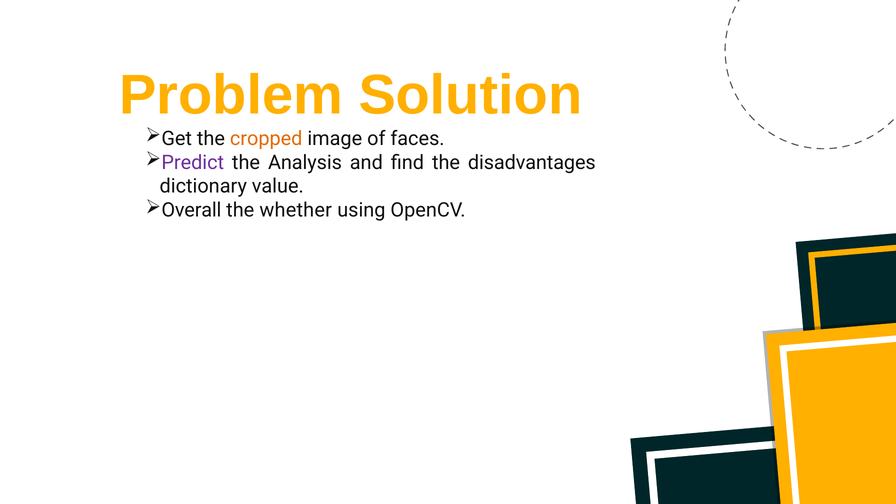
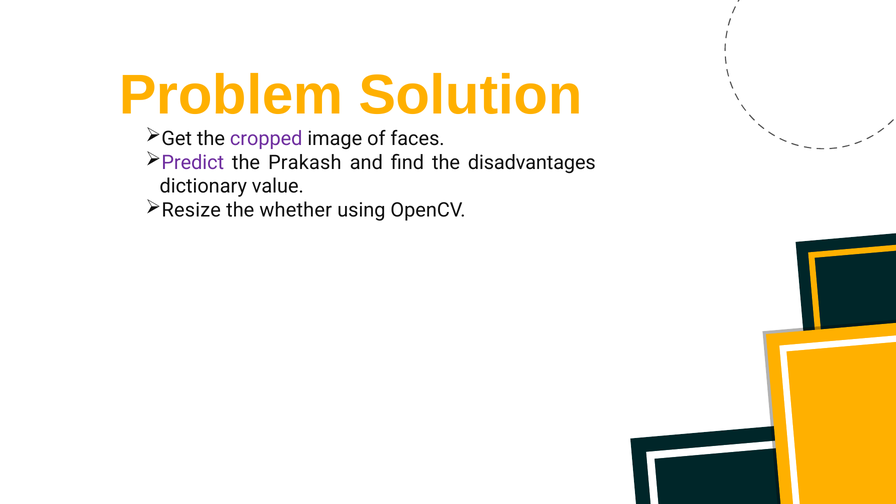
cropped colour: orange -> purple
Analysis: Analysis -> Prakash
Overall: Overall -> Resize
